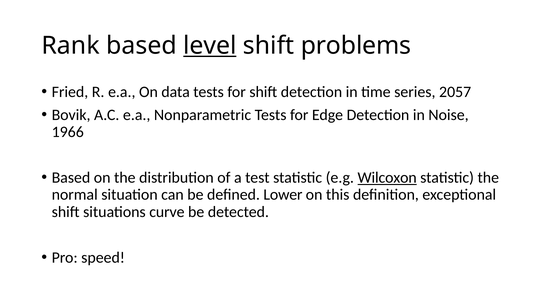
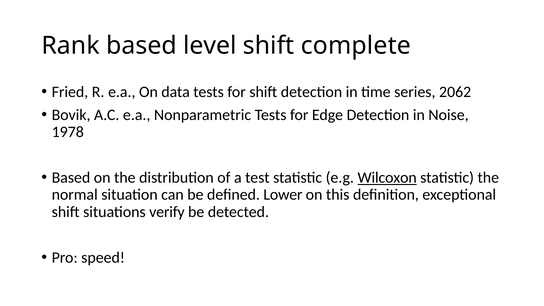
level underline: present -> none
problems: problems -> complete
2057: 2057 -> 2062
1966: 1966 -> 1978
curve: curve -> verify
